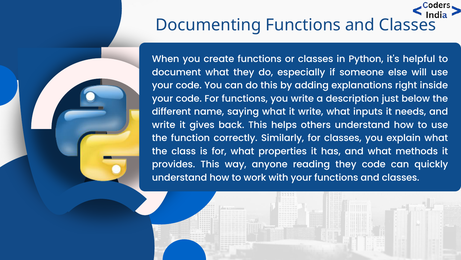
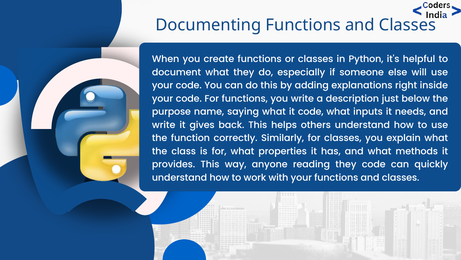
different: different -> purpose
it write: write -> code
